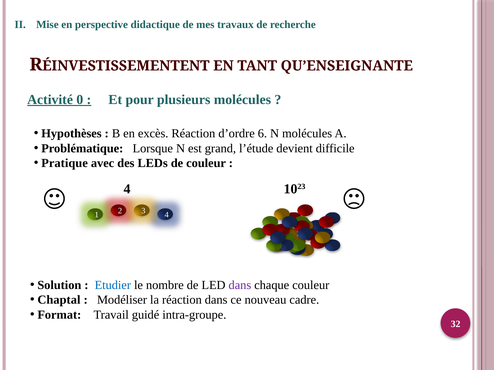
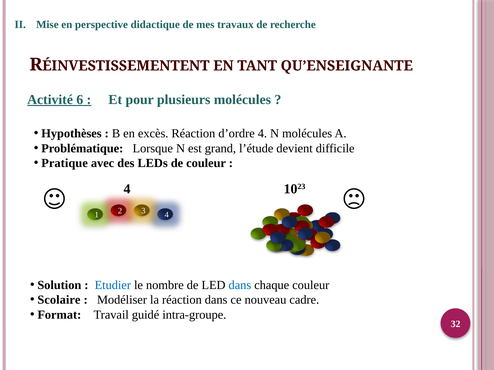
0: 0 -> 6
d’ordre 6: 6 -> 4
dans at (240, 285) colour: purple -> blue
Chaptal: Chaptal -> Scolaire
